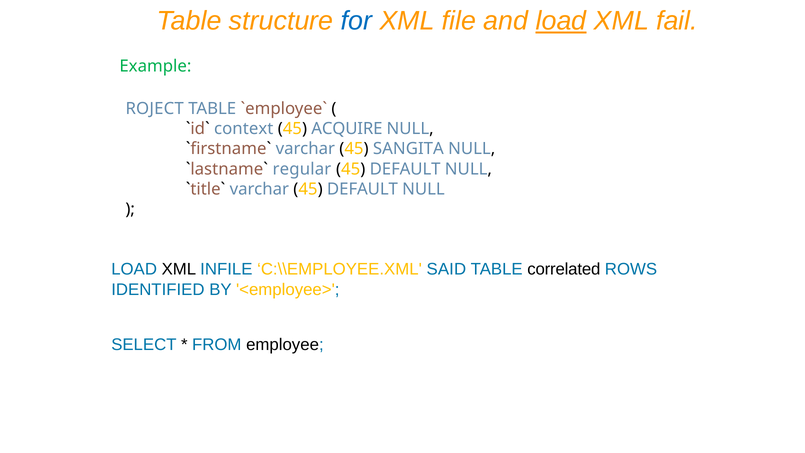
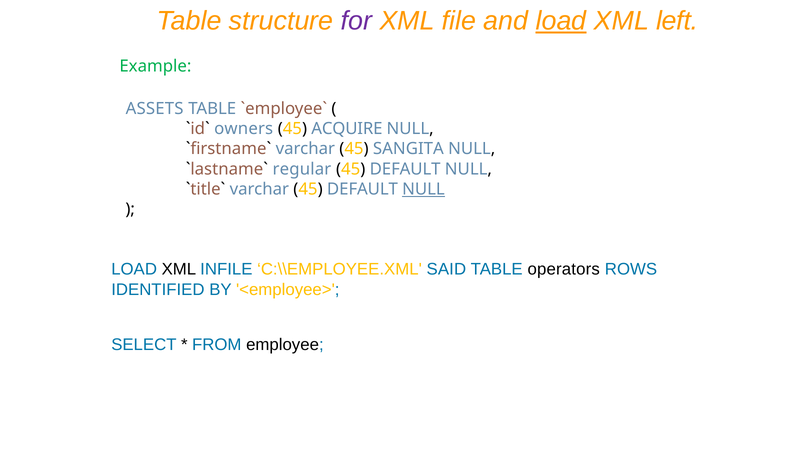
for colour: blue -> purple
fail: fail -> left
ROJECT: ROJECT -> ASSETS
context: context -> owners
NULL at (423, 189) underline: none -> present
correlated: correlated -> operators
